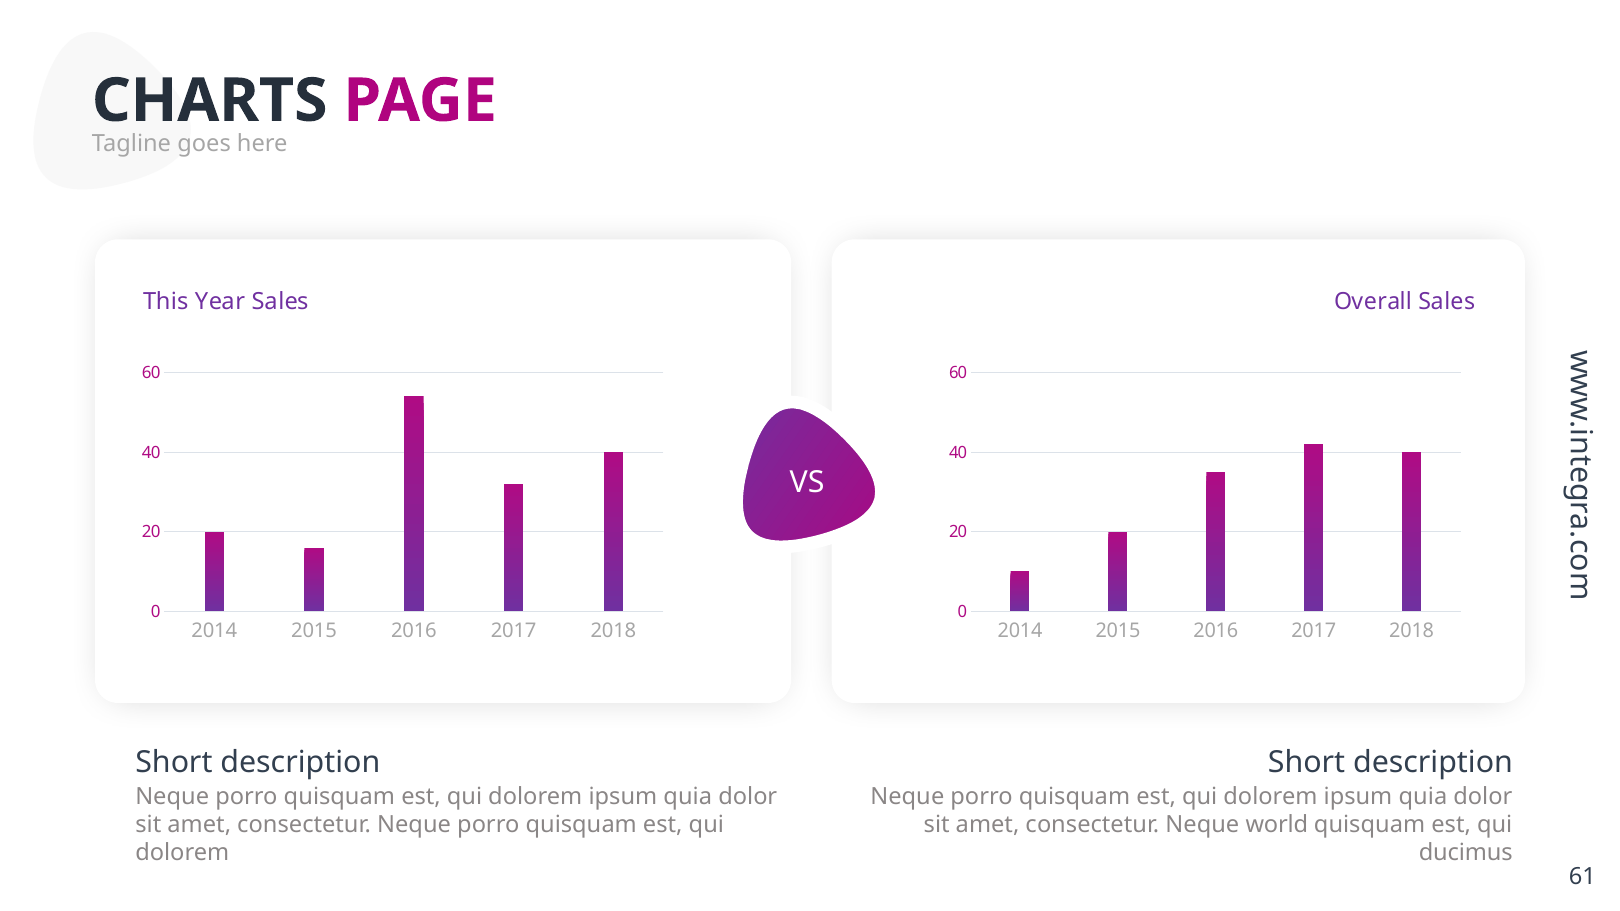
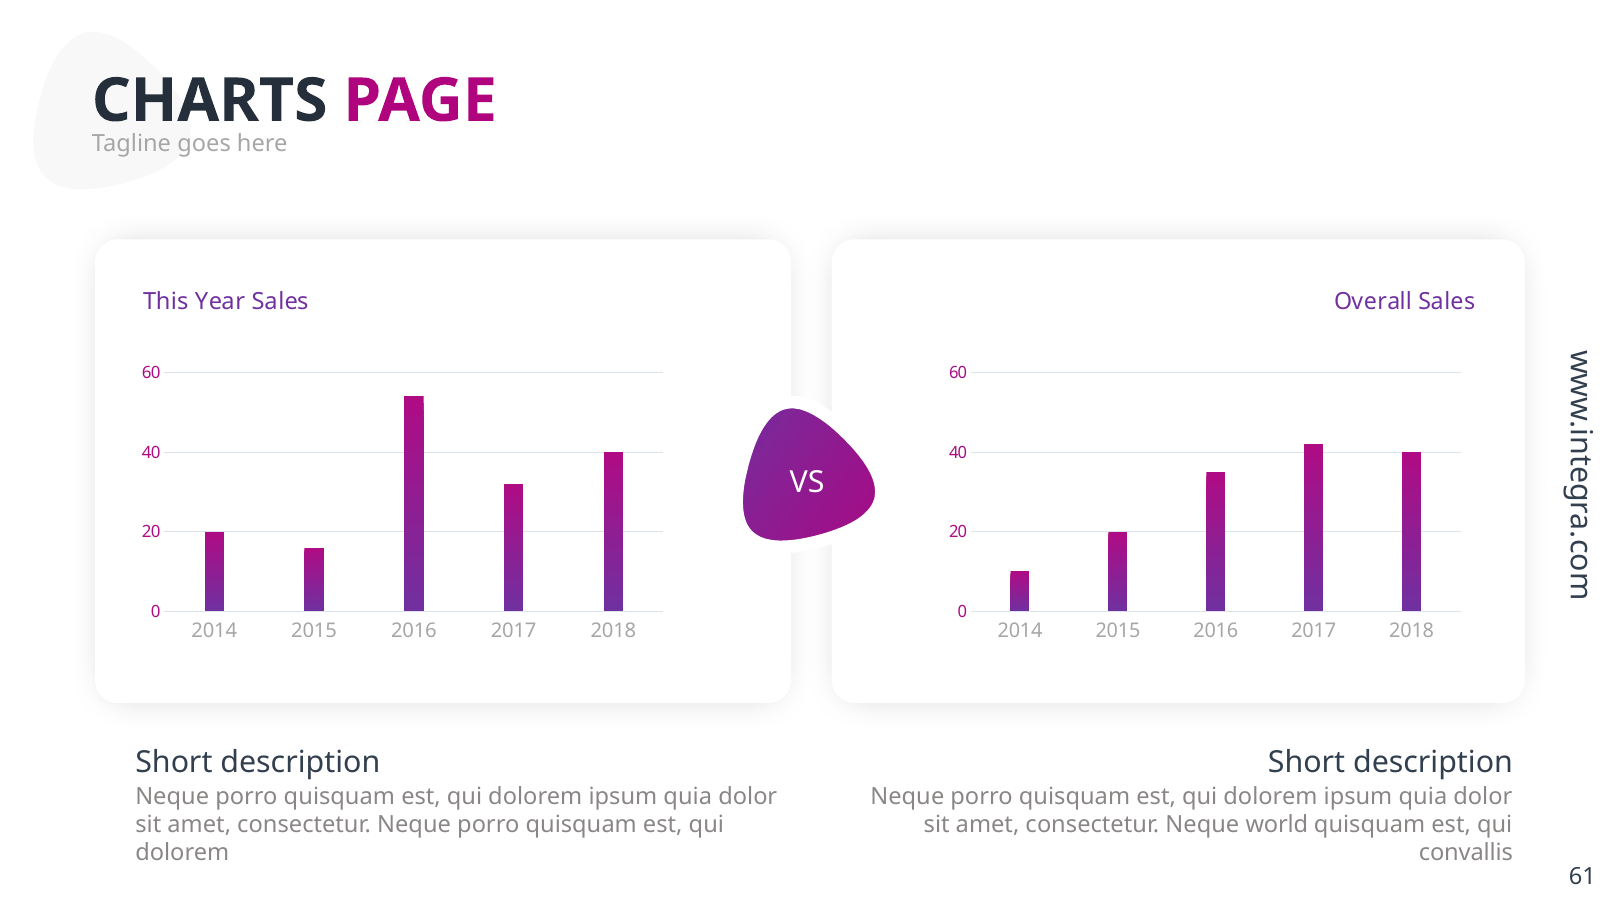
ducimus: ducimus -> convallis
